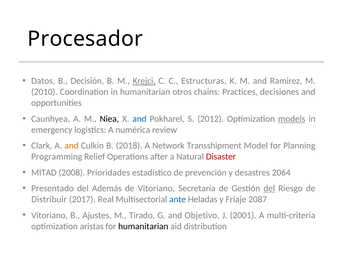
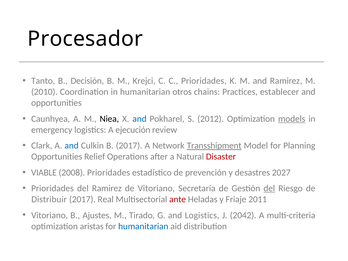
Datos: Datos -> Tanto
Krejci underline: present -> none
C Estructuras: Estructuras -> Prioridades
decisiones: decisiones -> establecer
numérica: numérica -> ejecución
and at (72, 146) colour: orange -> blue
B 2018: 2018 -> 2017
Transshipment underline: none -> present
Programming at (57, 157): Programming -> Opportunities
MITAD: MITAD -> VIABLE
2064: 2064 -> 2027
Presentado at (53, 188): Presentado -> Prioridades
del Además: Además -> Ramirez
ante colour: blue -> red
2087: 2087 -> 2011
and Objetivo: Objetivo -> Logistics
2001: 2001 -> 2042
humanitarian at (143, 226) colour: black -> blue
